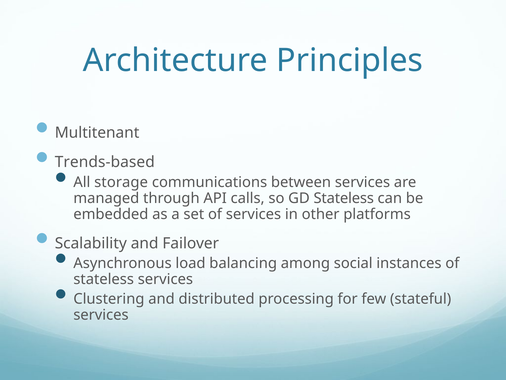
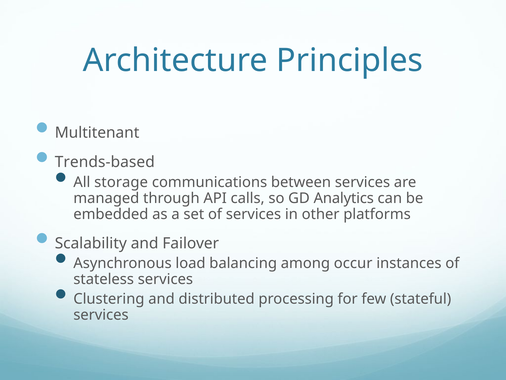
GD Stateless: Stateless -> Analytics
social: social -> occur
